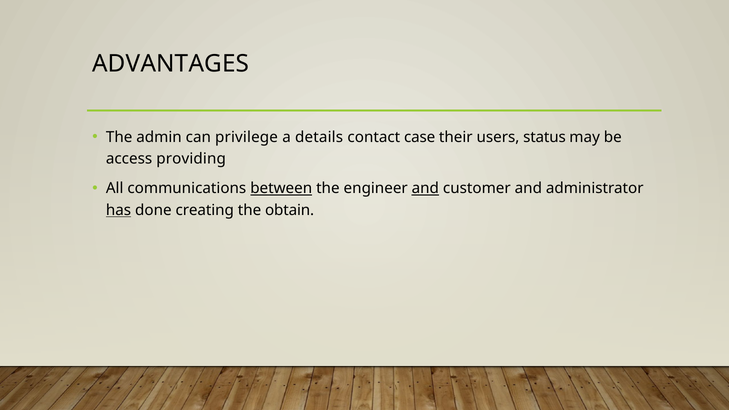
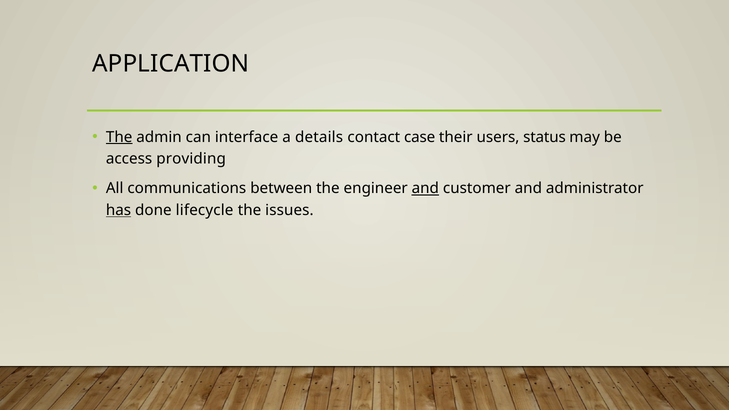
ADVANTAGES: ADVANTAGES -> APPLICATION
The at (119, 137) underline: none -> present
privilege: privilege -> interface
between underline: present -> none
creating: creating -> lifecycle
obtain: obtain -> issues
